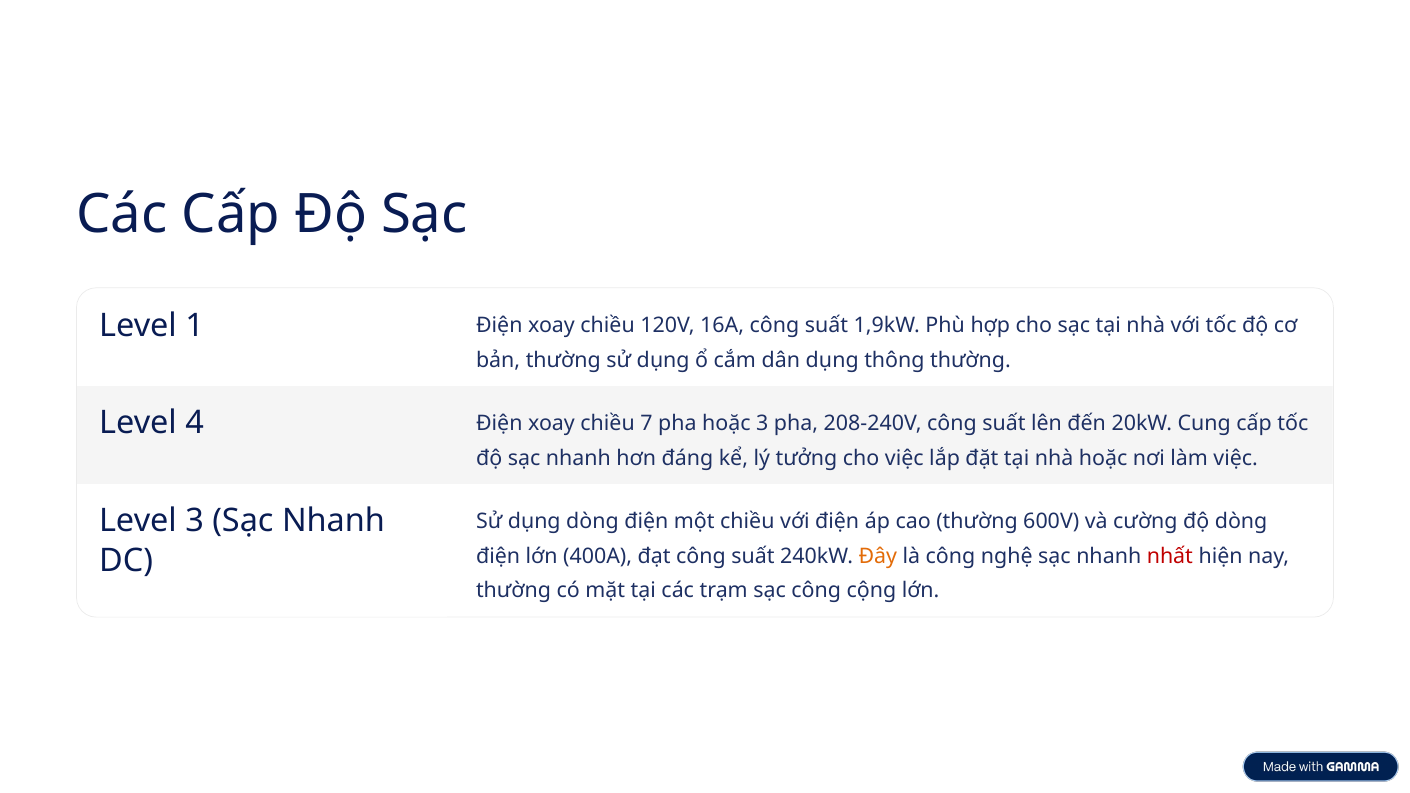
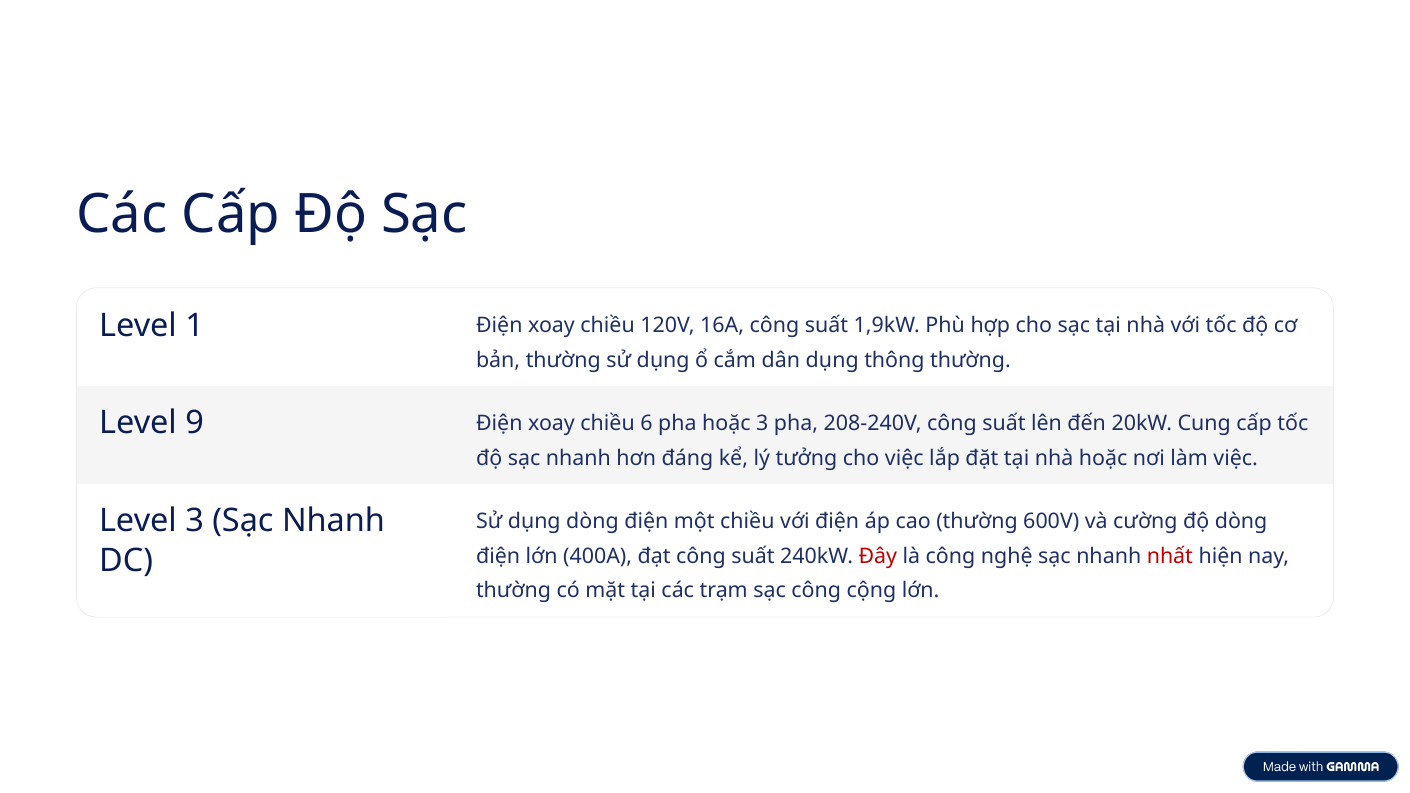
4: 4 -> 9
7: 7 -> 6
Đây colour: orange -> red
